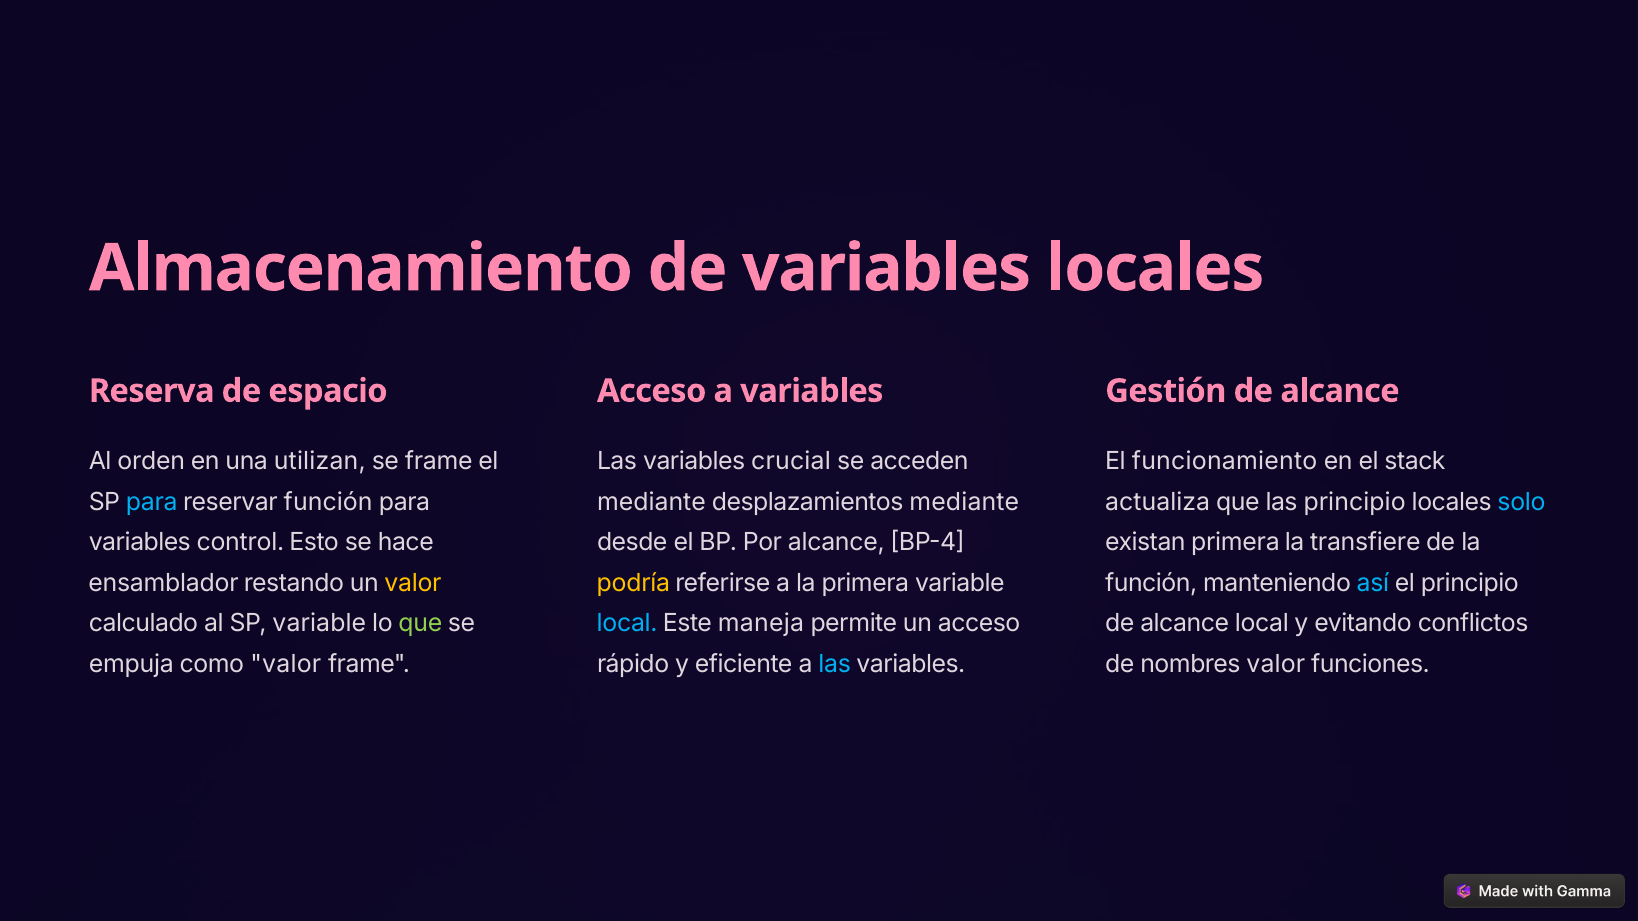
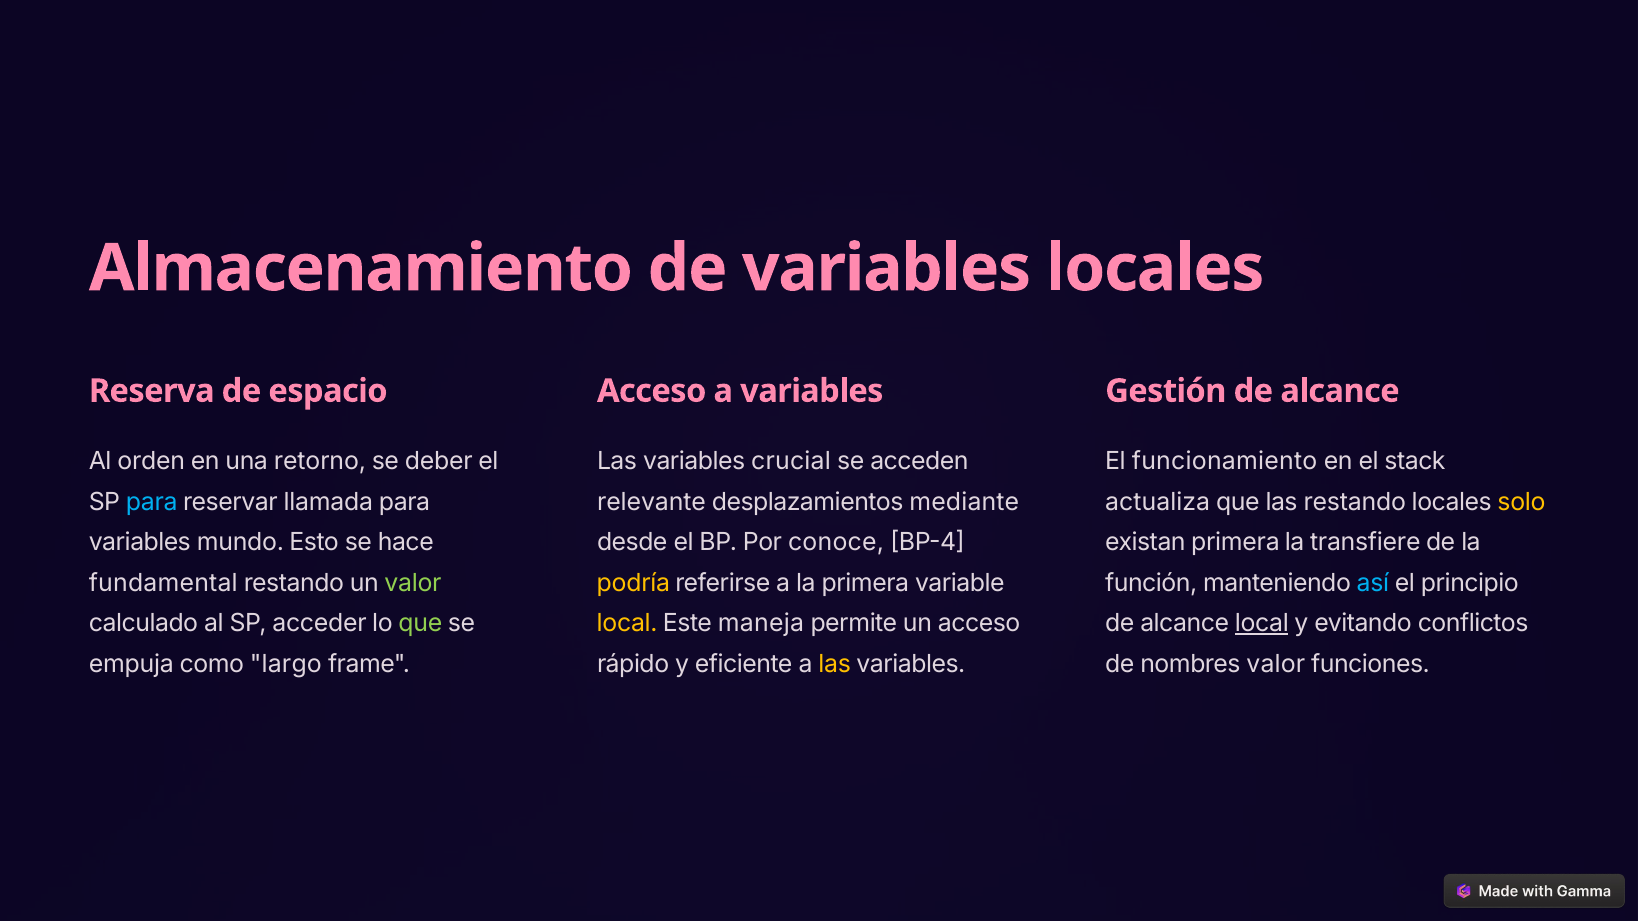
utilizan: utilizan -> retorno
se frame: frame -> deber
reservar función: función -> llamada
mediante at (651, 502): mediante -> relevante
las principio: principio -> restando
solo colour: light blue -> yellow
control: control -> mundo
Por alcance: alcance -> conoce
ensamblador: ensamblador -> fundamental
valor at (413, 583) colour: yellow -> light green
SP variable: variable -> acceder
local at (627, 624) colour: light blue -> yellow
local at (1262, 624) underline: none -> present
como valor: valor -> largo
las at (835, 664) colour: light blue -> yellow
